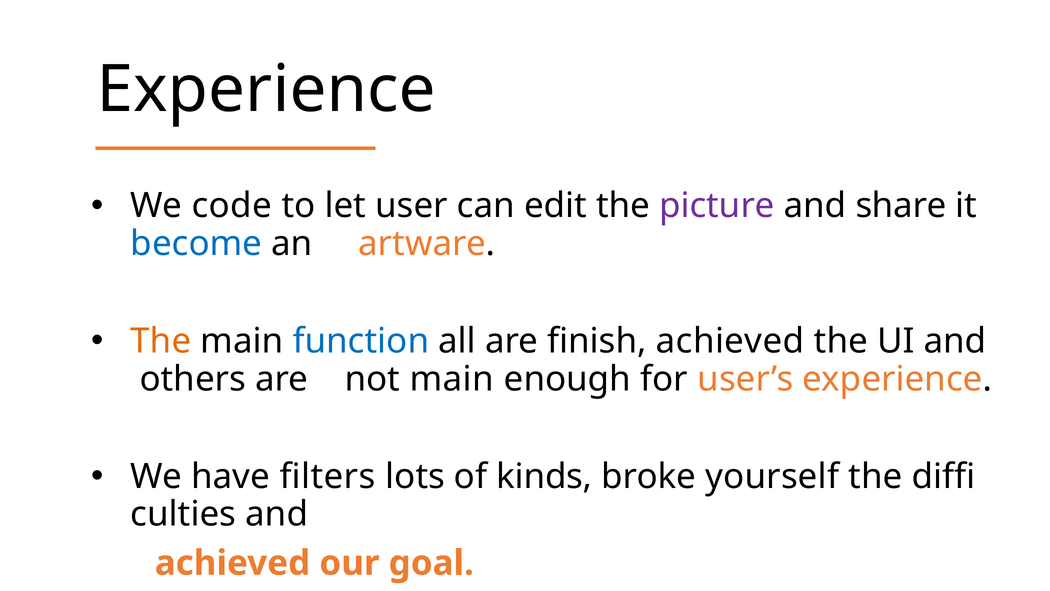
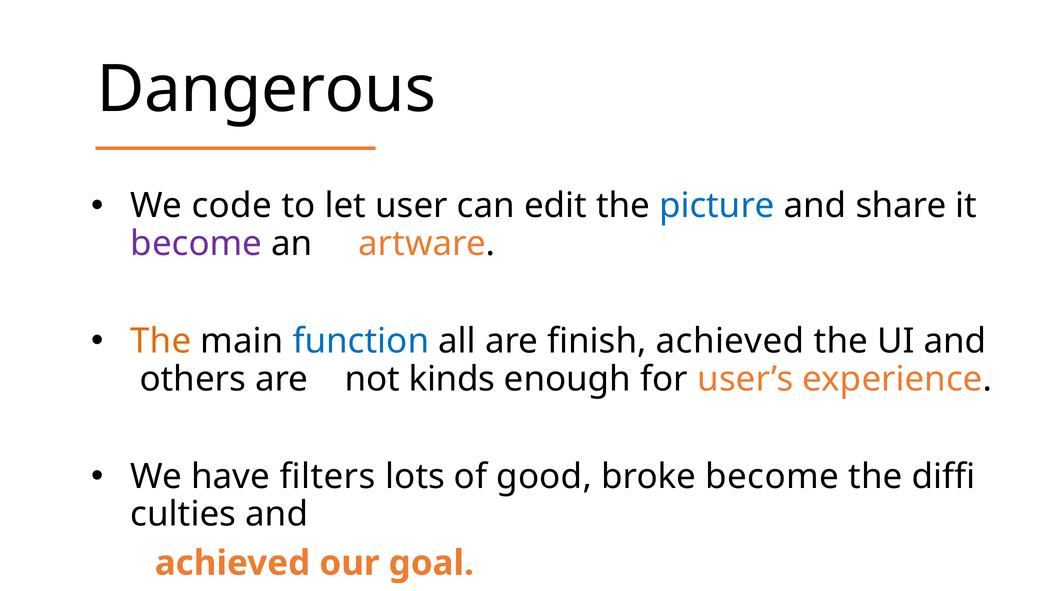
Experience at (266, 89): Experience -> Dangerous
picture colour: purple -> blue
become at (196, 243) colour: blue -> purple
not main: main -> kinds
kinds: kinds -> good
broke yourself: yourself -> become
